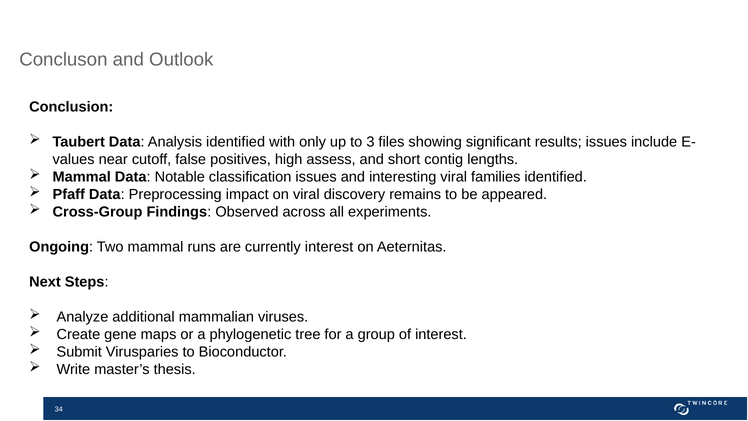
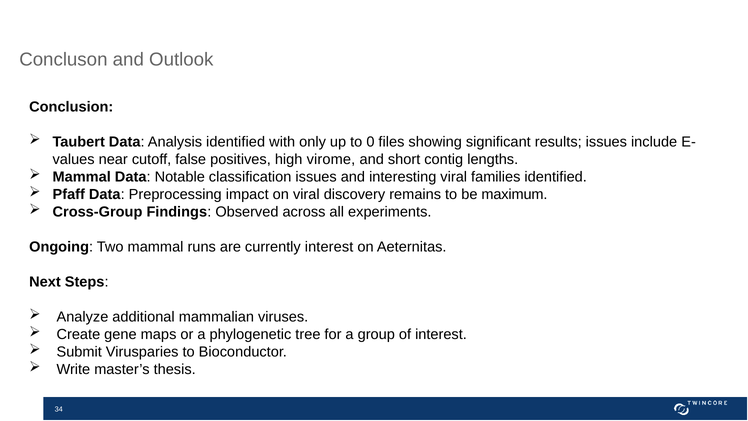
3: 3 -> 0
assess: assess -> virome
appeared: appeared -> maximum
